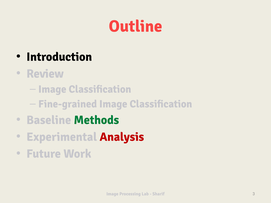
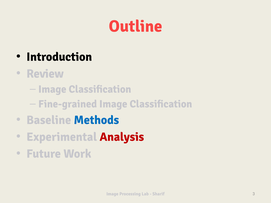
Methods colour: green -> blue
